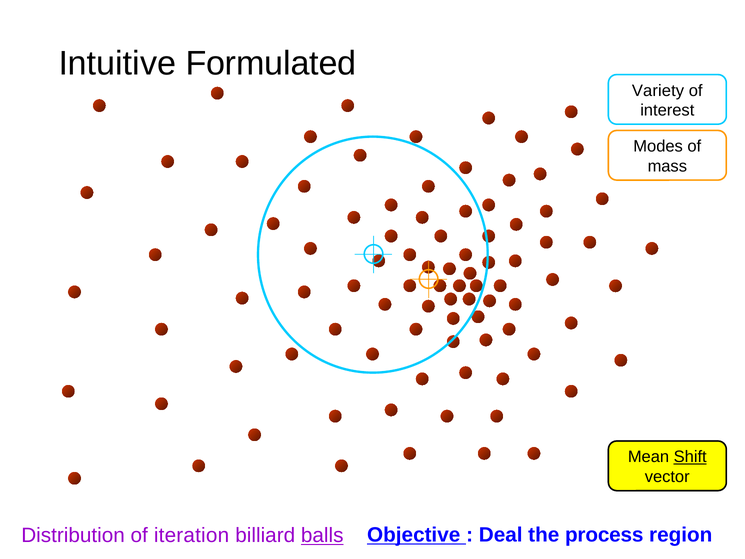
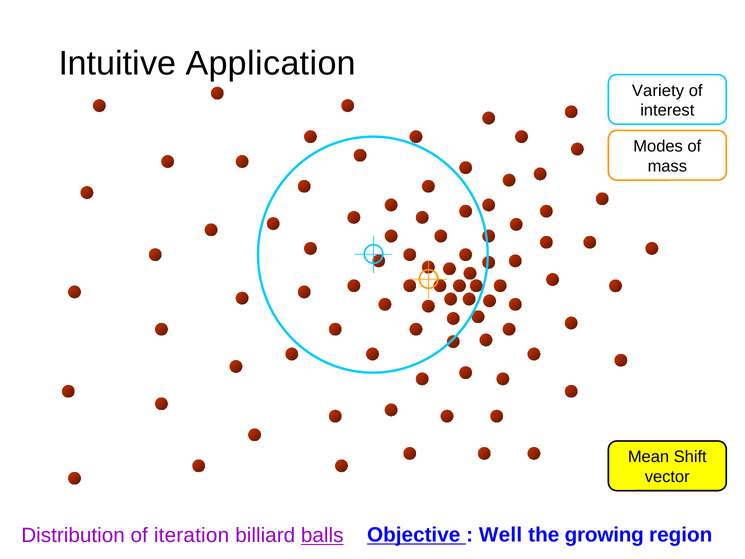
Formulated: Formulated -> Application
Shift underline: present -> none
Deal: Deal -> Well
process: process -> growing
